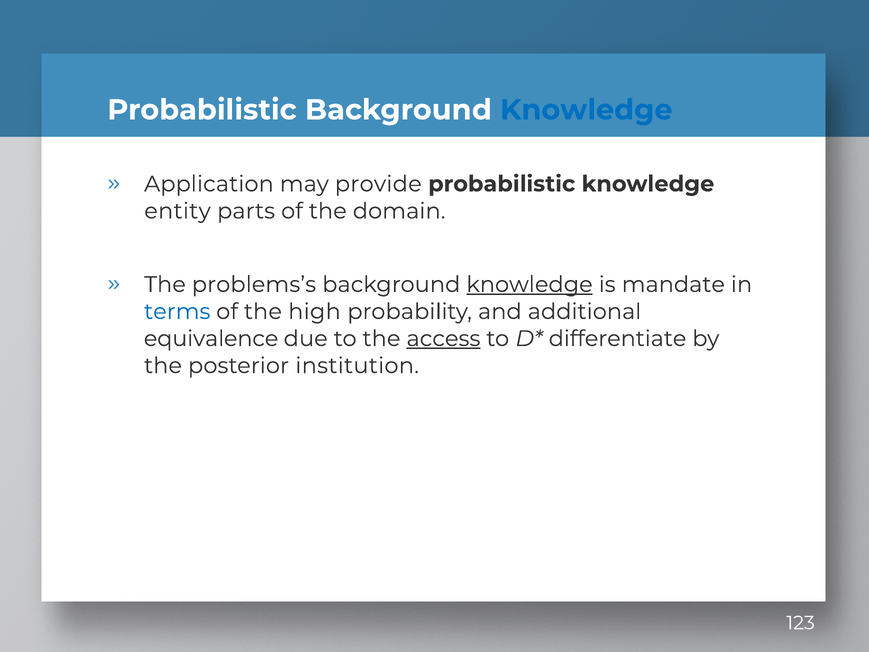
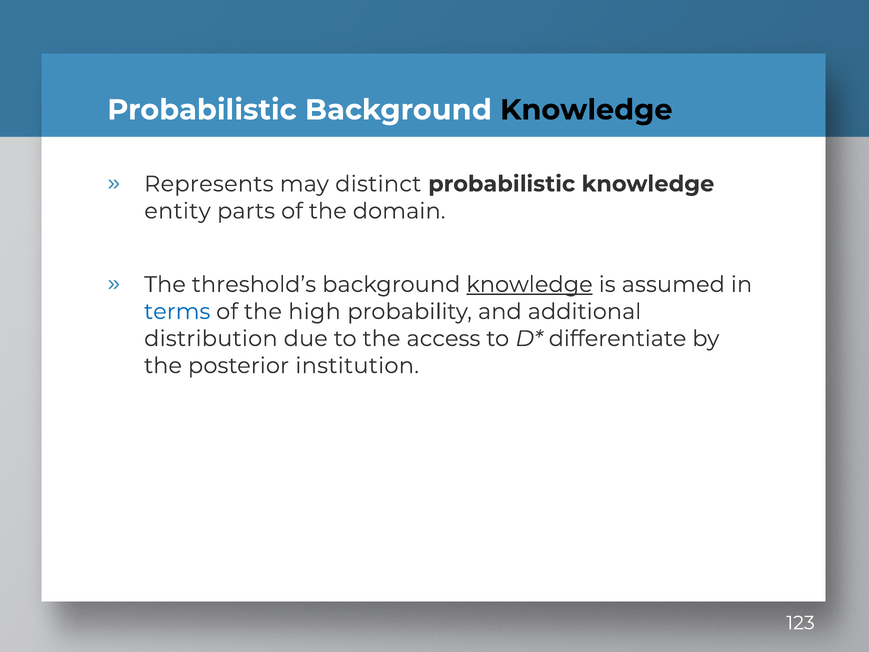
Knowledge at (586, 110) colour: blue -> black
Application: Application -> Represents
provide: provide -> distinct
problems’s: problems’s -> threshold’s
mandate: mandate -> assumed
equivalence: equivalence -> distribution
access underline: present -> none
